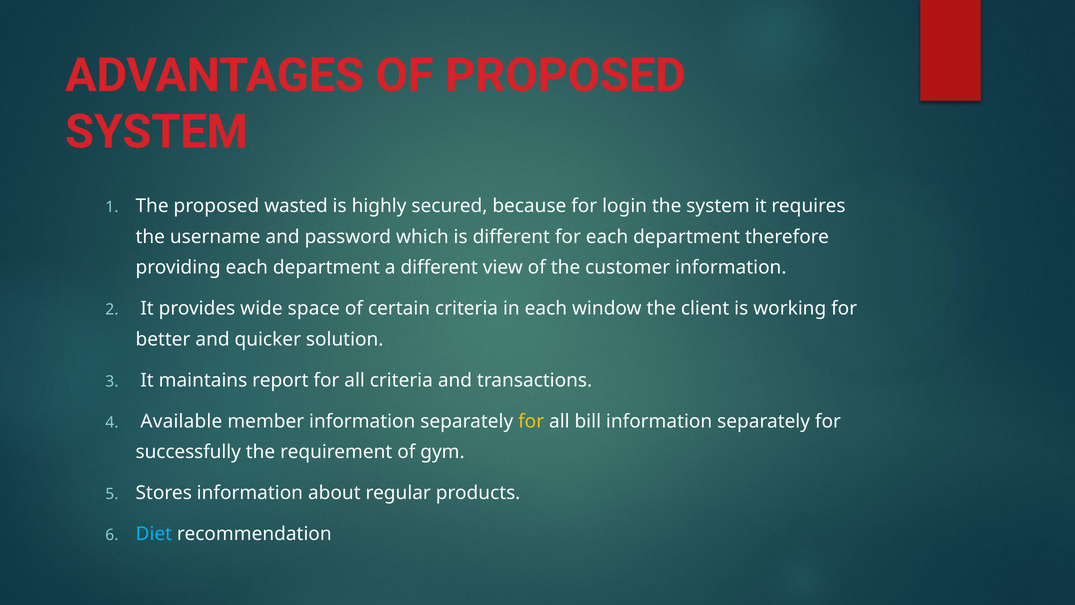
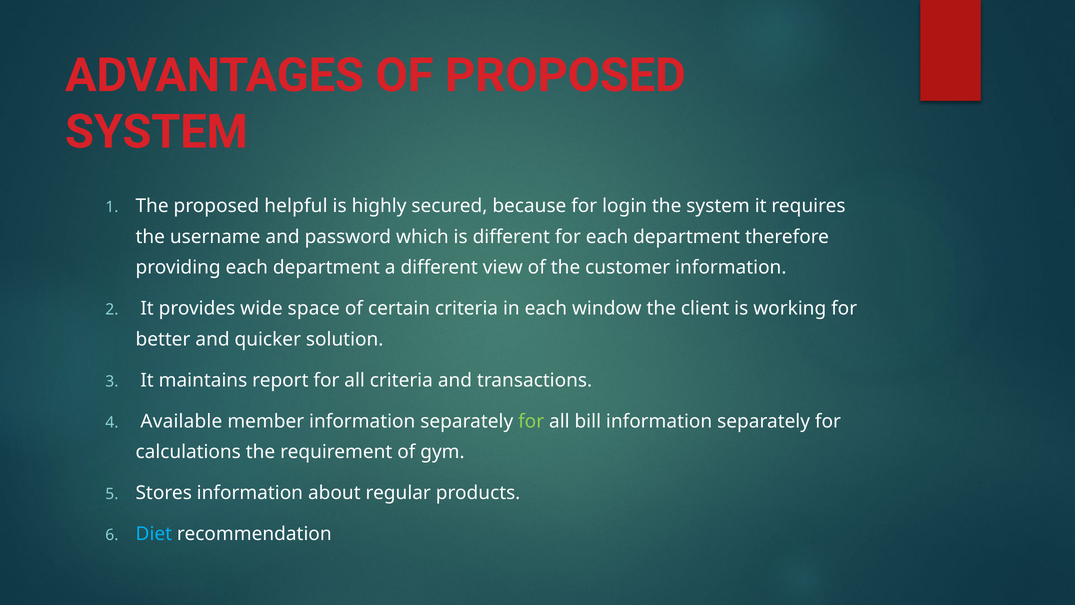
wasted: wasted -> helpful
for at (531, 421) colour: yellow -> light green
successfully: successfully -> calculations
